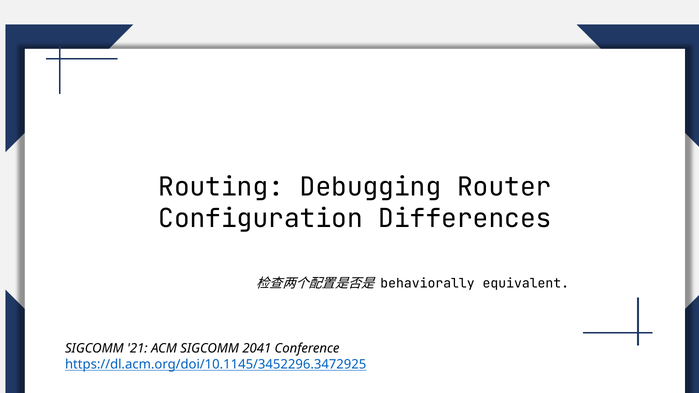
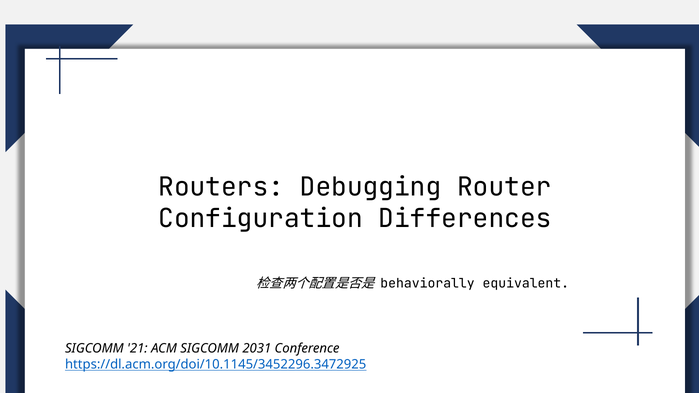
Routing: Routing -> Routers
2041: 2041 -> 2031
